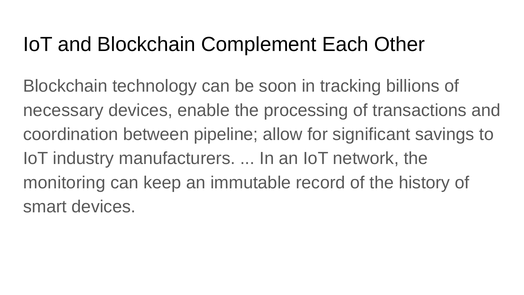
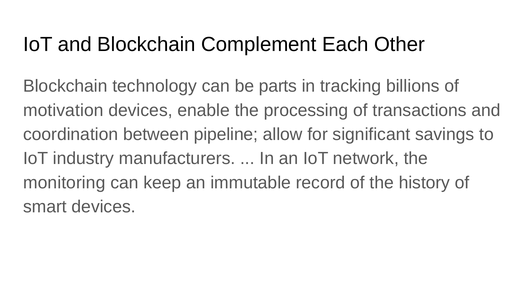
soon: soon -> parts
necessary: necessary -> motivation
